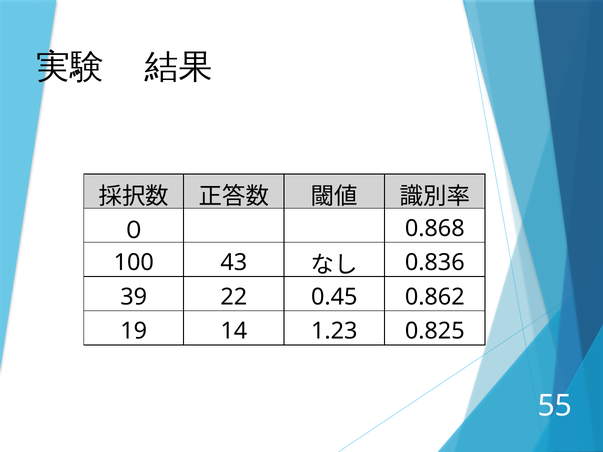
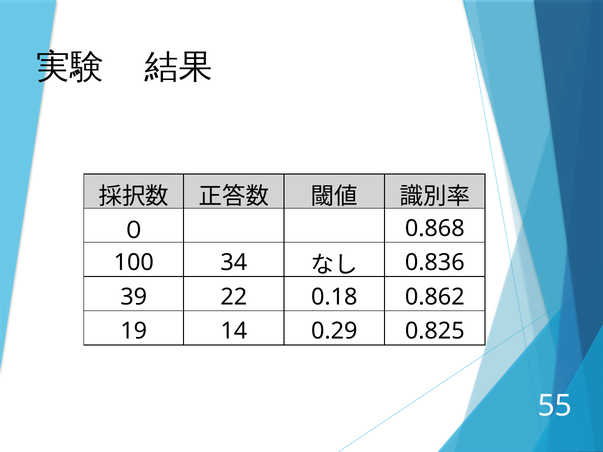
43: 43 -> 34
0.45: 0.45 -> 0.18
1.23: 1.23 -> 0.29
